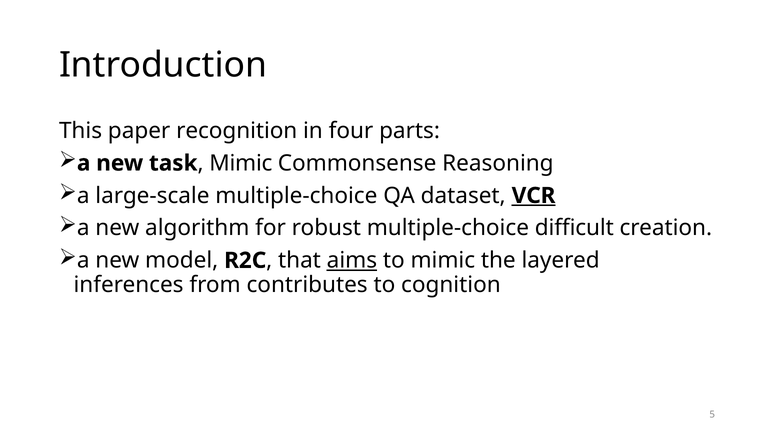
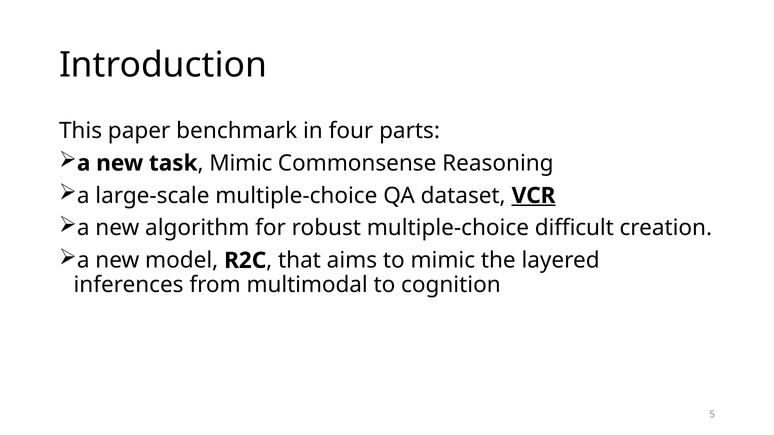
recognition: recognition -> benchmark
aims underline: present -> none
contributes: contributes -> multimodal
